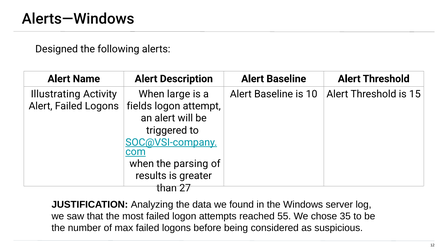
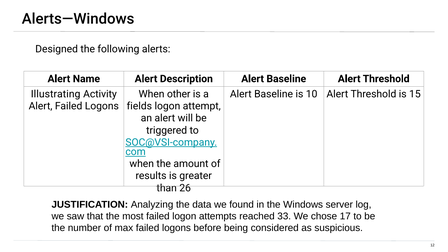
large: large -> other
parsing: parsing -> amount
27: 27 -> 26
55: 55 -> 33
35: 35 -> 17
